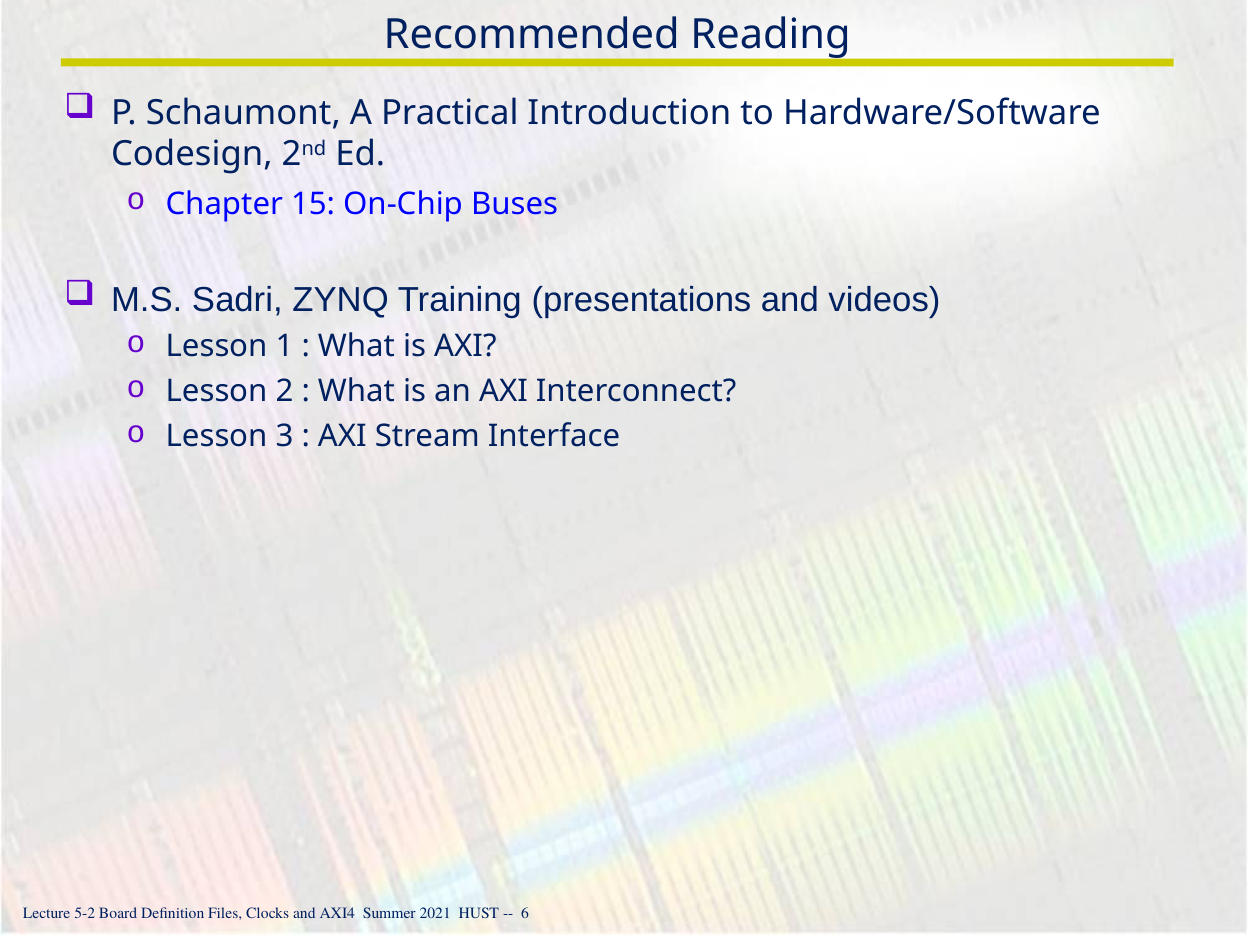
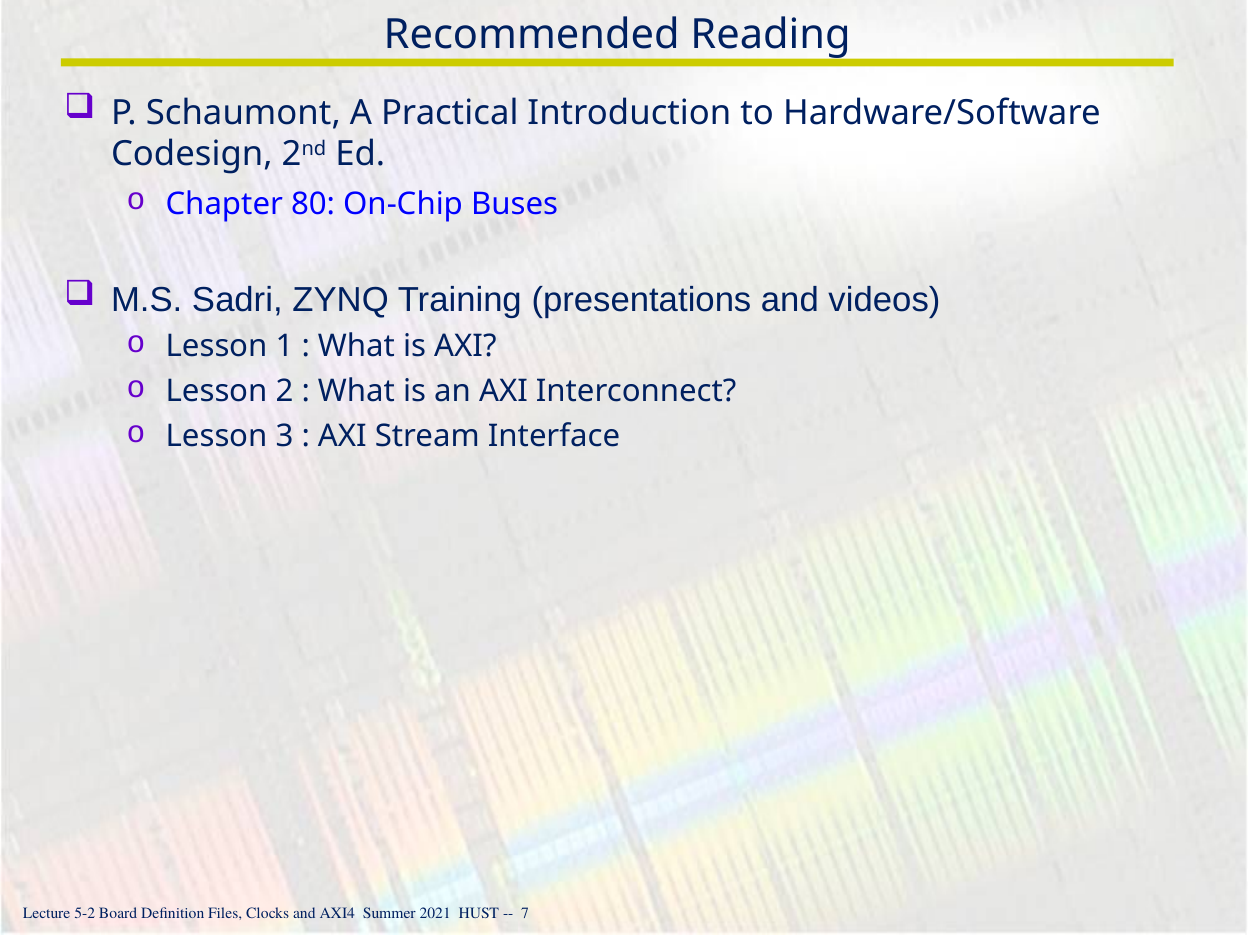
15: 15 -> 80
6: 6 -> 7
